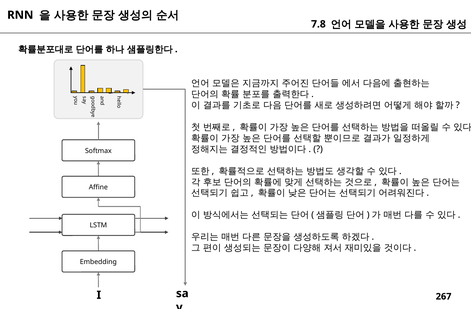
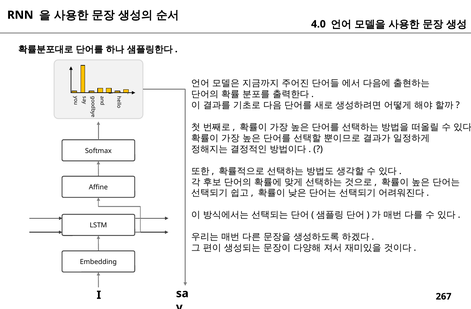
7.8: 7.8 -> 4.0
